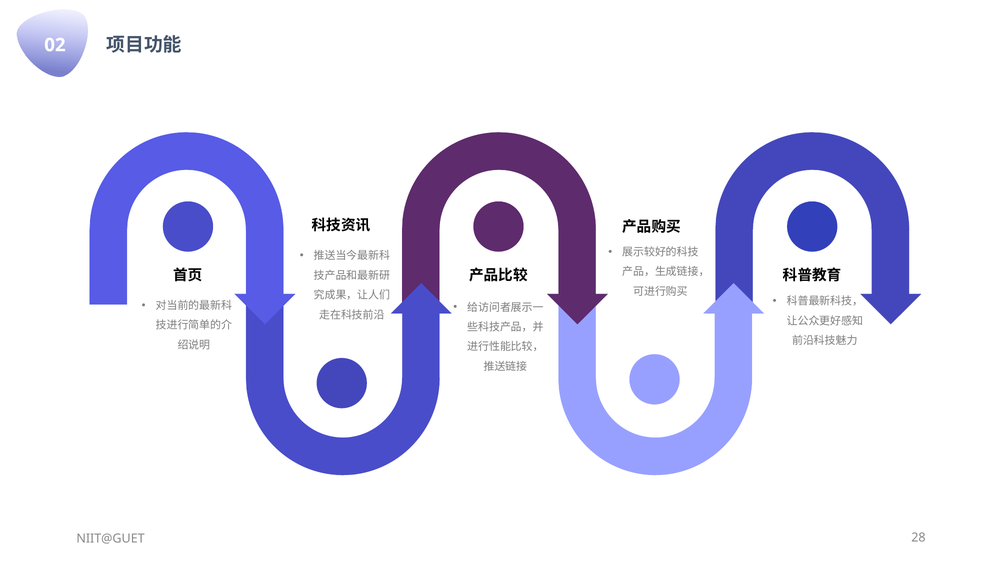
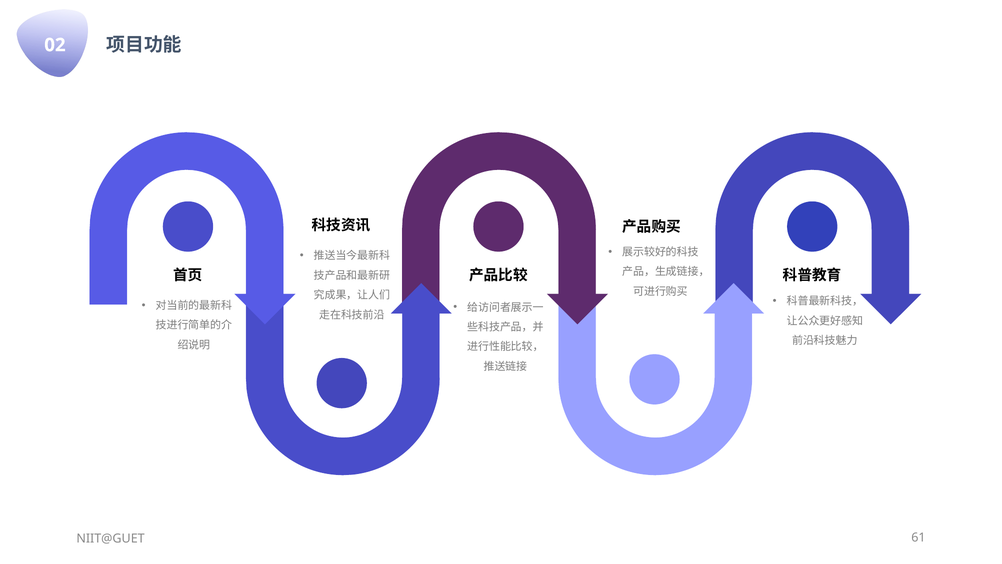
28: 28 -> 61
